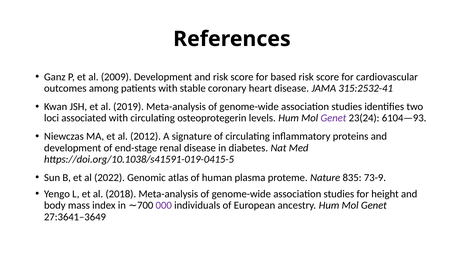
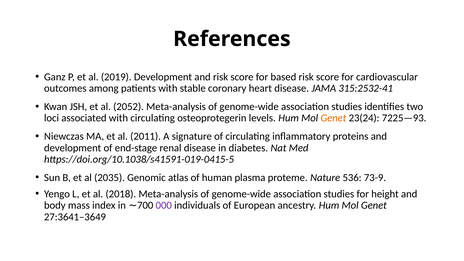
2009: 2009 -> 2019
2019: 2019 -> 2052
Genet at (333, 118) colour: purple -> orange
6104—93: 6104—93 -> 7225—93
2012: 2012 -> 2011
2022: 2022 -> 2035
835: 835 -> 536
